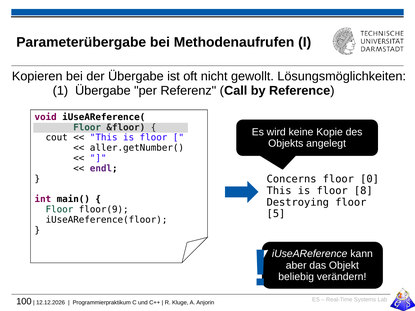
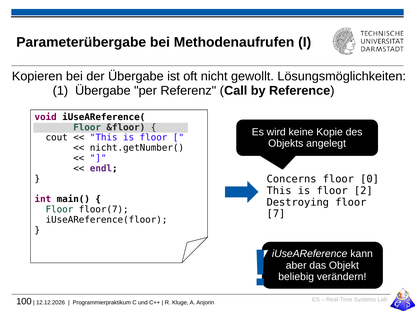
aller.getNumber(: aller.getNumber( -> nicht.getNumber(
8: 8 -> 2
floor(9: floor(9 -> floor(7
5: 5 -> 7
